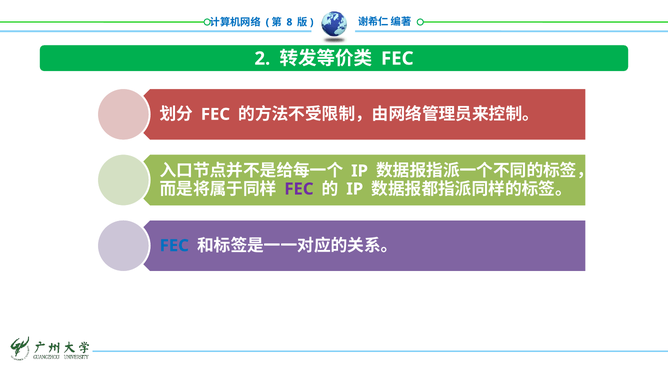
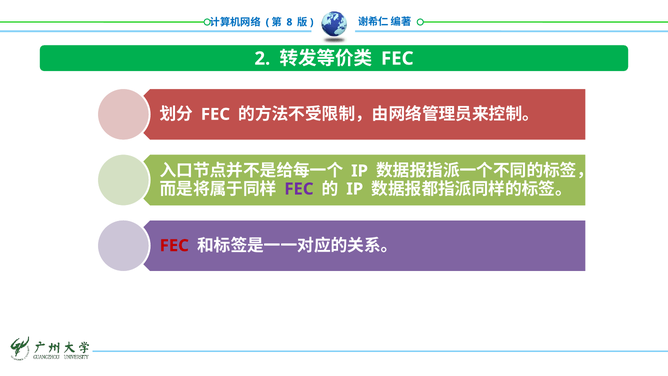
FEC at (174, 245) colour: blue -> red
